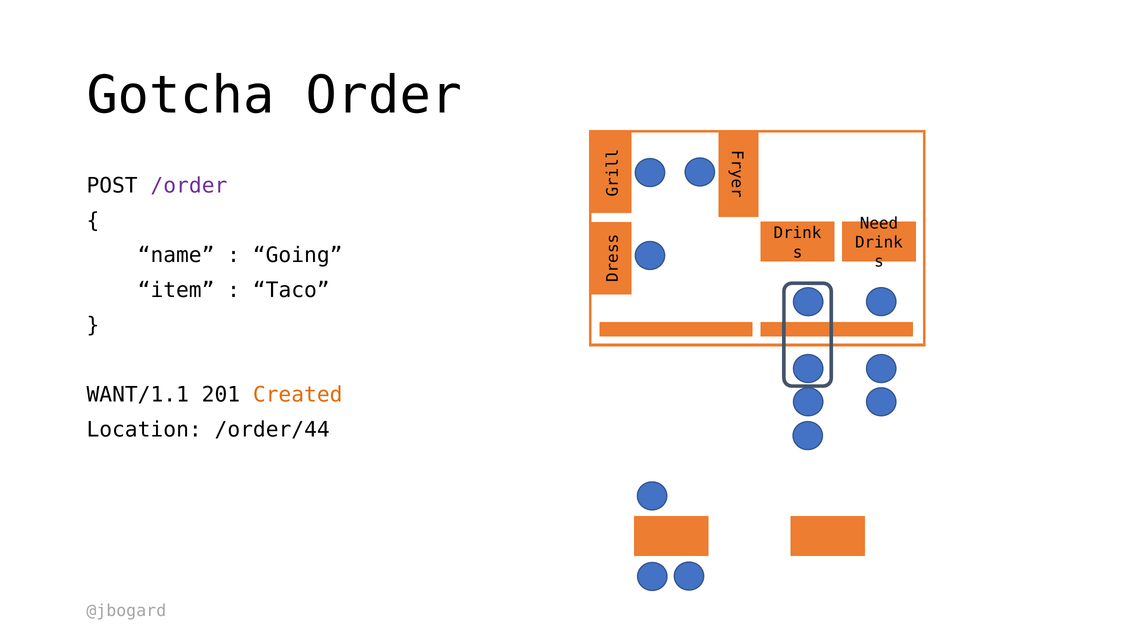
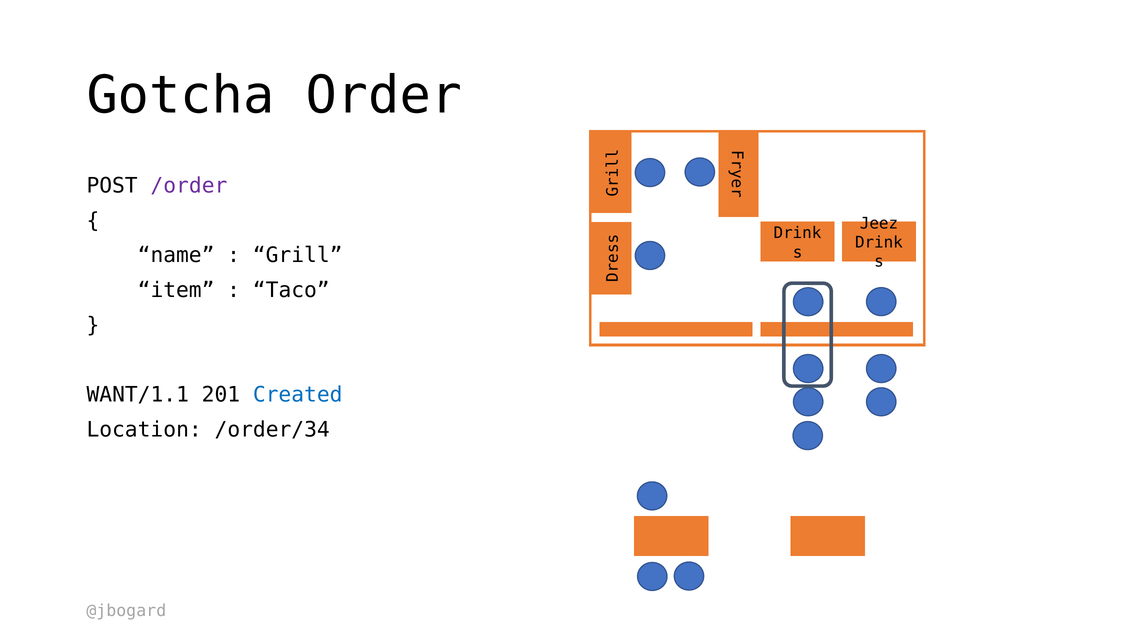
Need: Need -> Jeez
Going: Going -> Grill
Created colour: orange -> blue
/order/44: /order/44 -> /order/34
